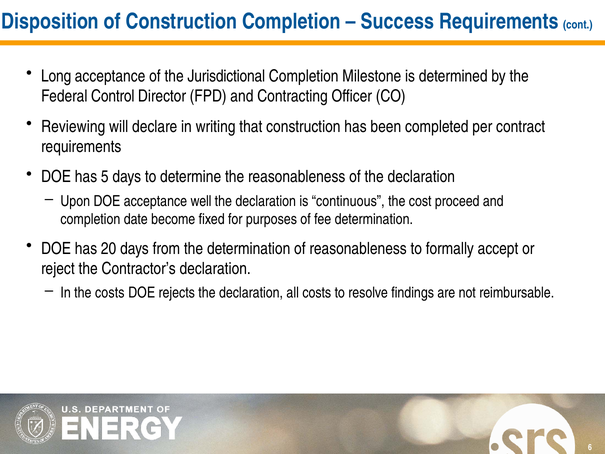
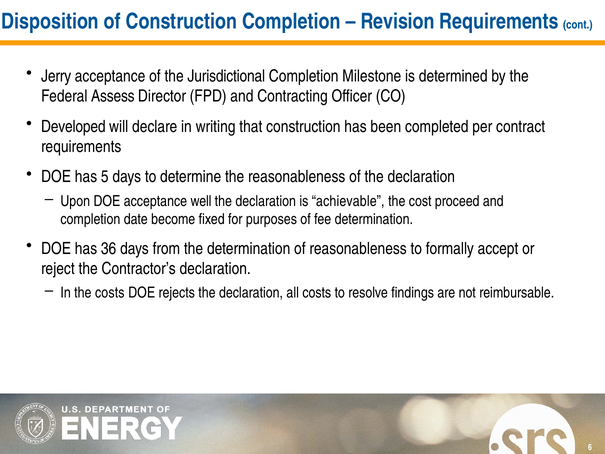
Success: Success -> Revision
Long: Long -> Jerry
Control: Control -> Assess
Reviewing: Reviewing -> Developed
continuous: continuous -> achievable
20: 20 -> 36
